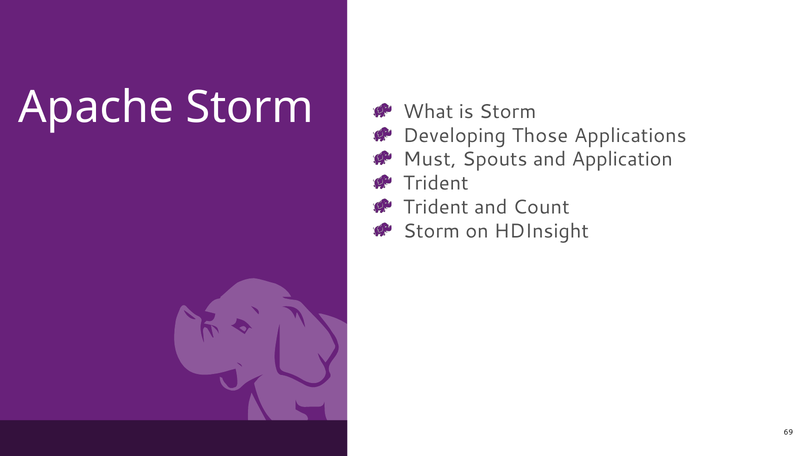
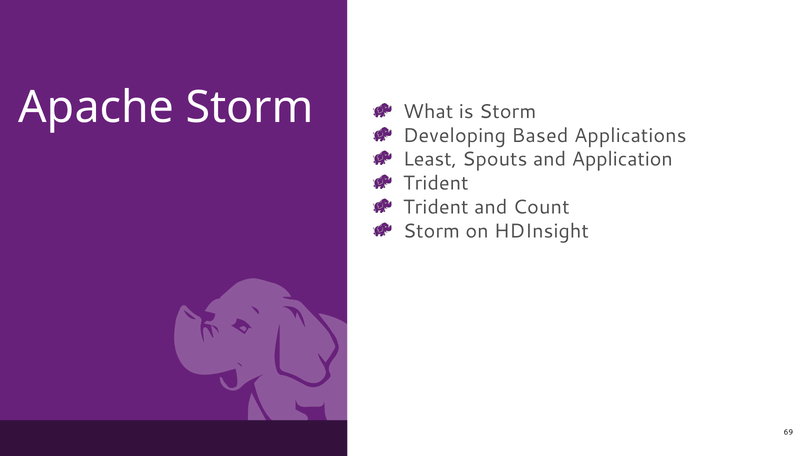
Those: Those -> Based
Must: Must -> Least
